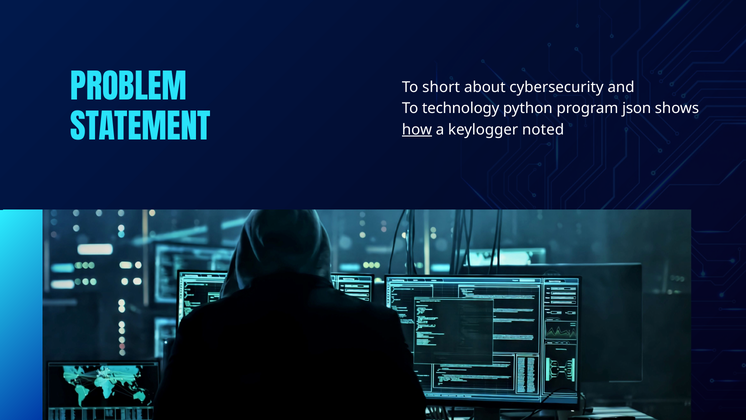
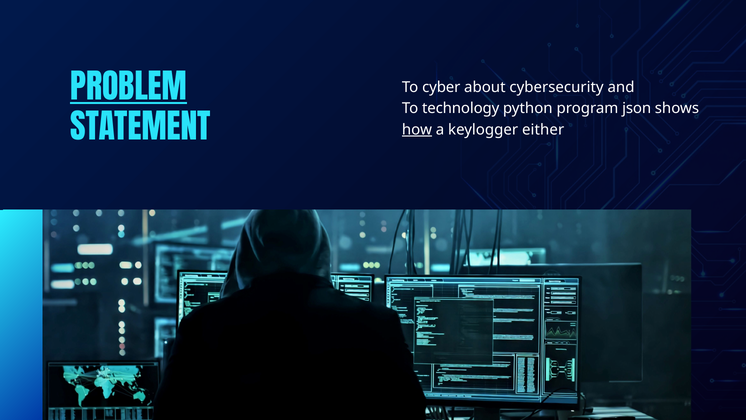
PROBLEM underline: none -> present
short: short -> cyber
noted: noted -> either
